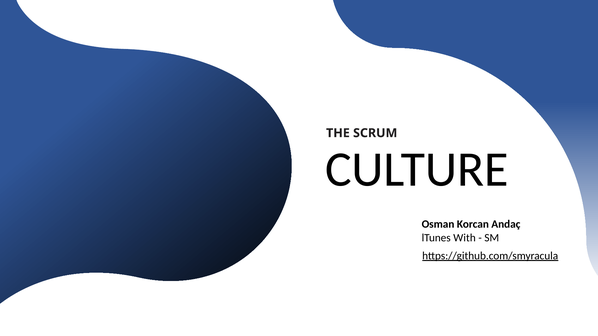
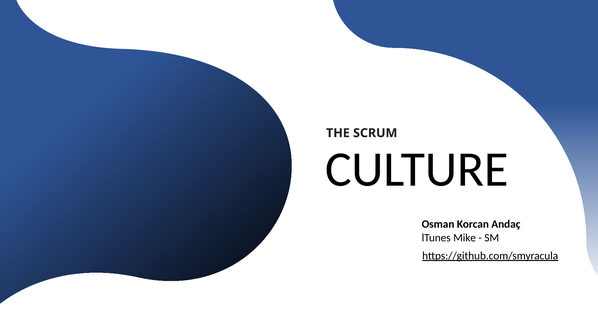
With: With -> Mike
